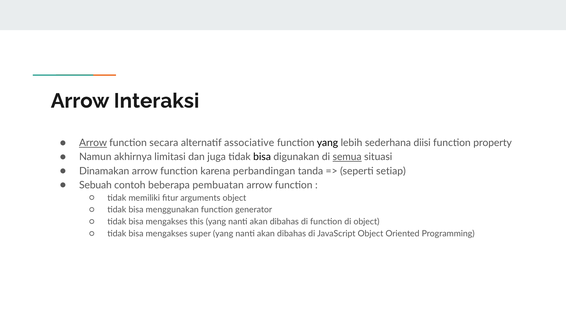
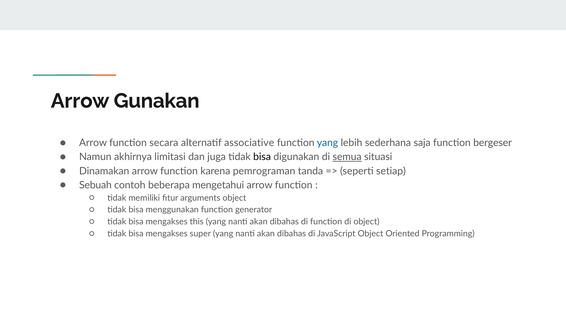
Interaksi: Interaksi -> Gunakan
Arrow at (93, 143) underline: present -> none
yang at (327, 143) colour: black -> blue
diisi: diisi -> saja
property: property -> bergeser
perbandingan: perbandingan -> pemrograman
pembuatan: pembuatan -> mengetahui
